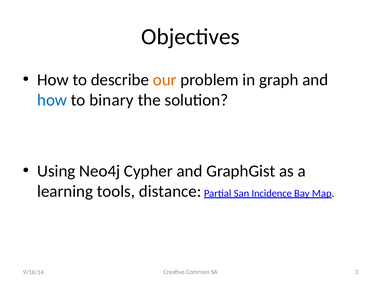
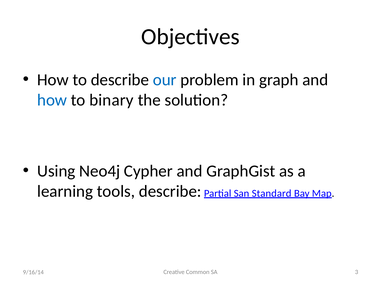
our colour: orange -> blue
tools distance: distance -> describe
Incidence: Incidence -> Standard
